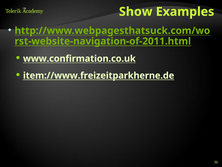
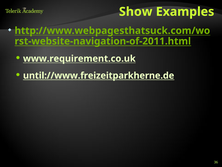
www.confirmation.co.uk: www.confirmation.co.uk -> www.requirement.co.uk
item://www.freizeitparkherne.de: item://www.freizeitparkherne.de -> until://www.freizeitparkherne.de
